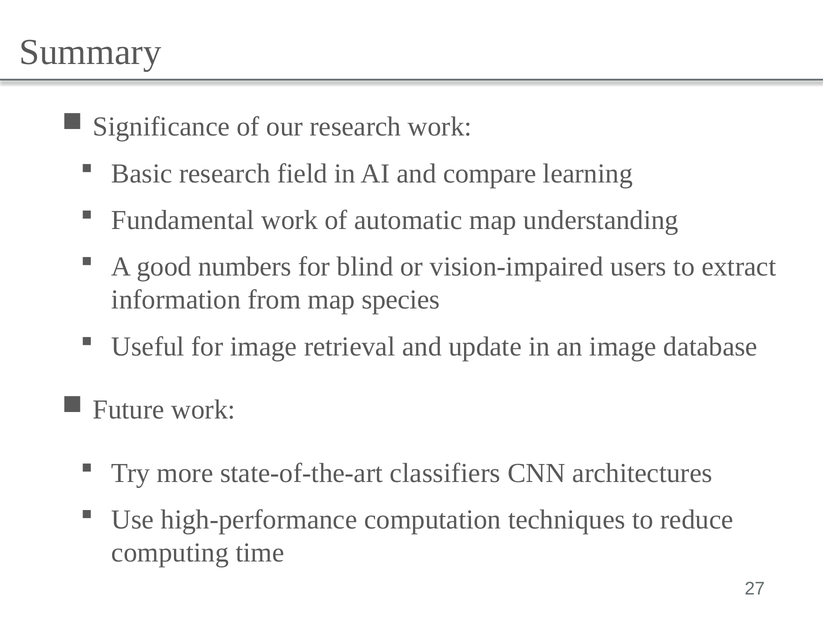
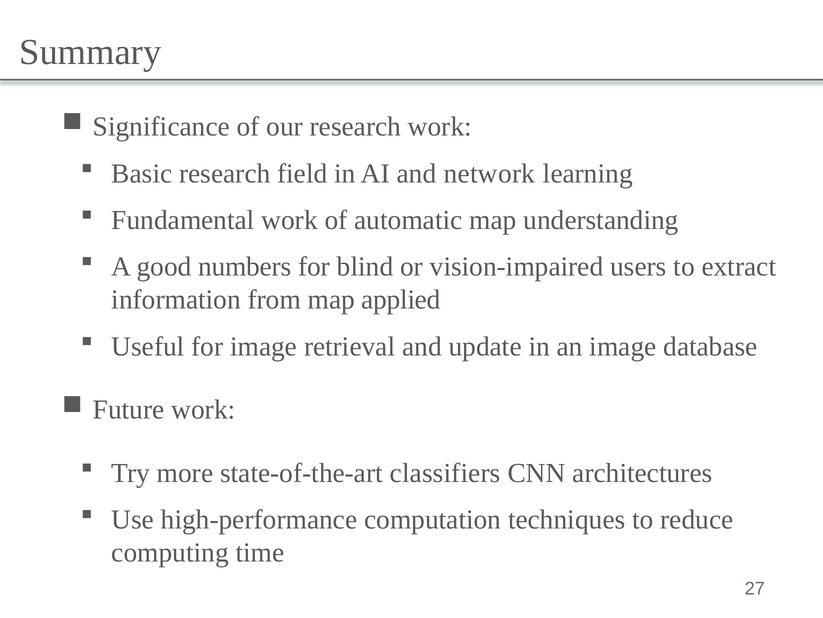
compare: compare -> network
species: species -> applied
